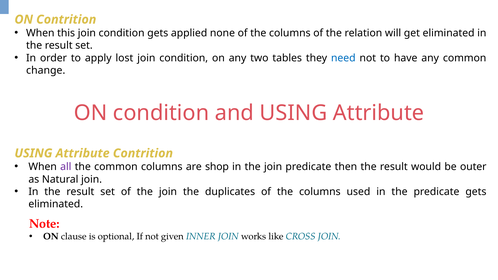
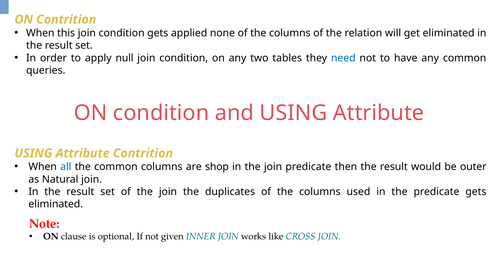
lost: lost -> null
change: change -> queries
all colour: purple -> blue
